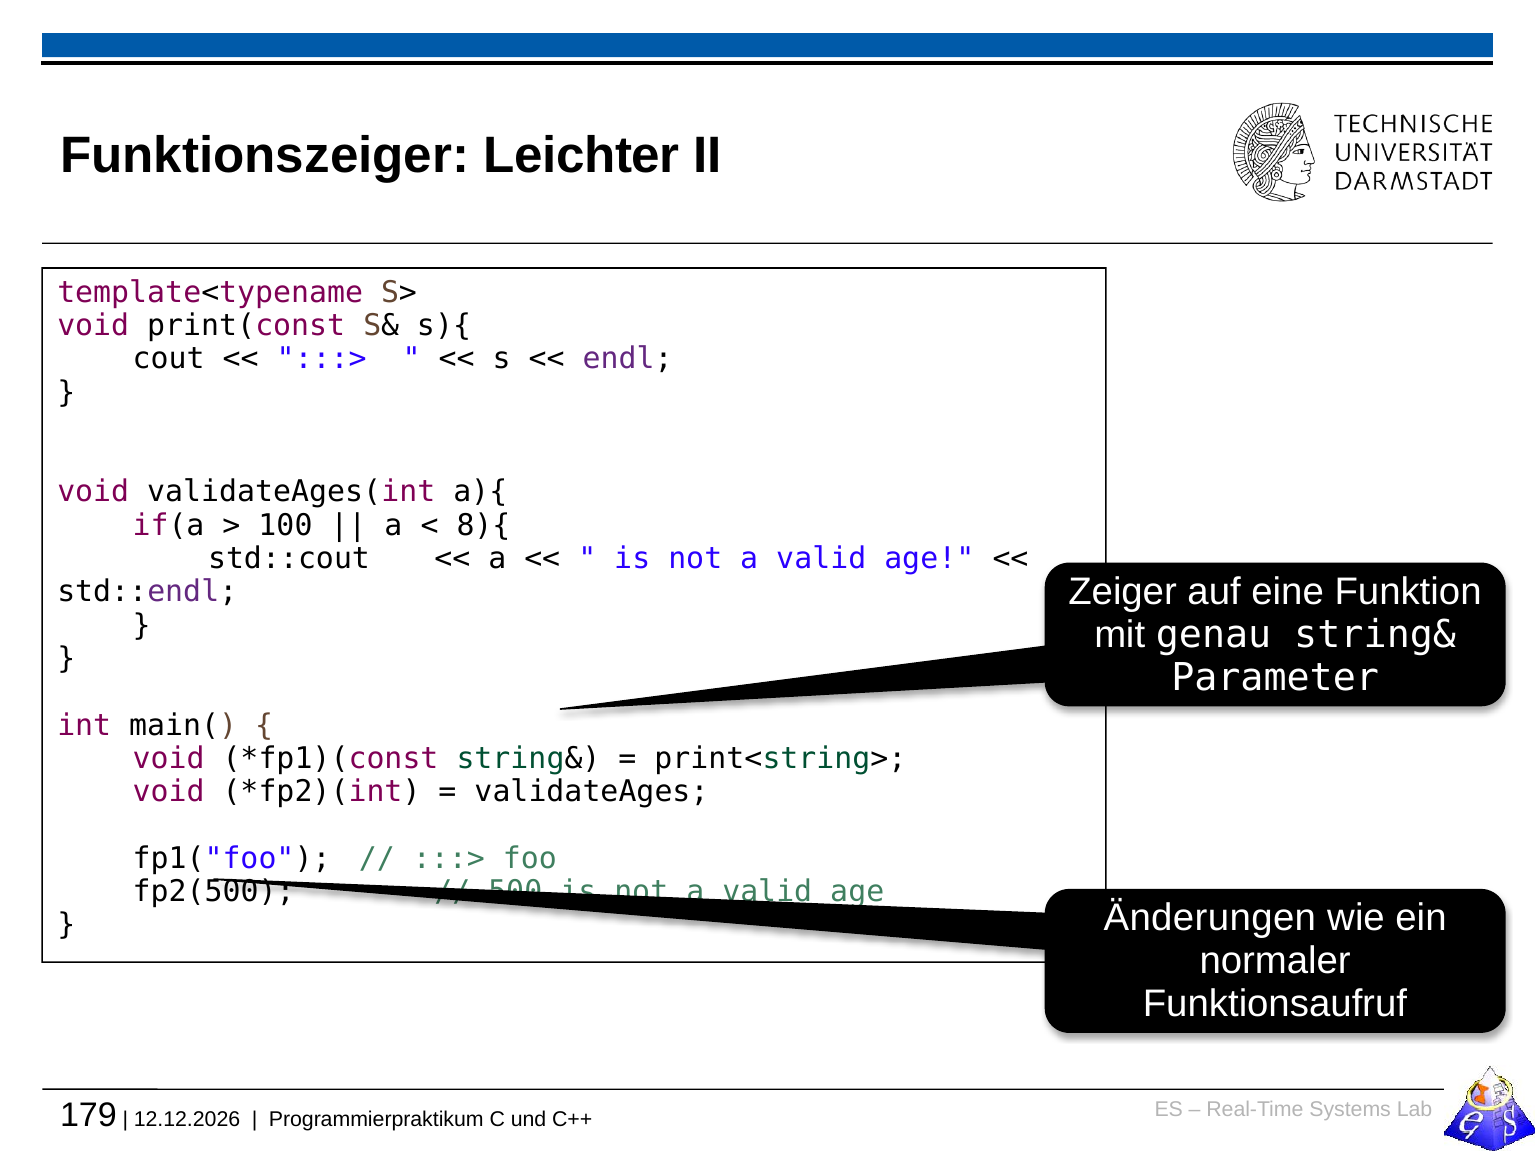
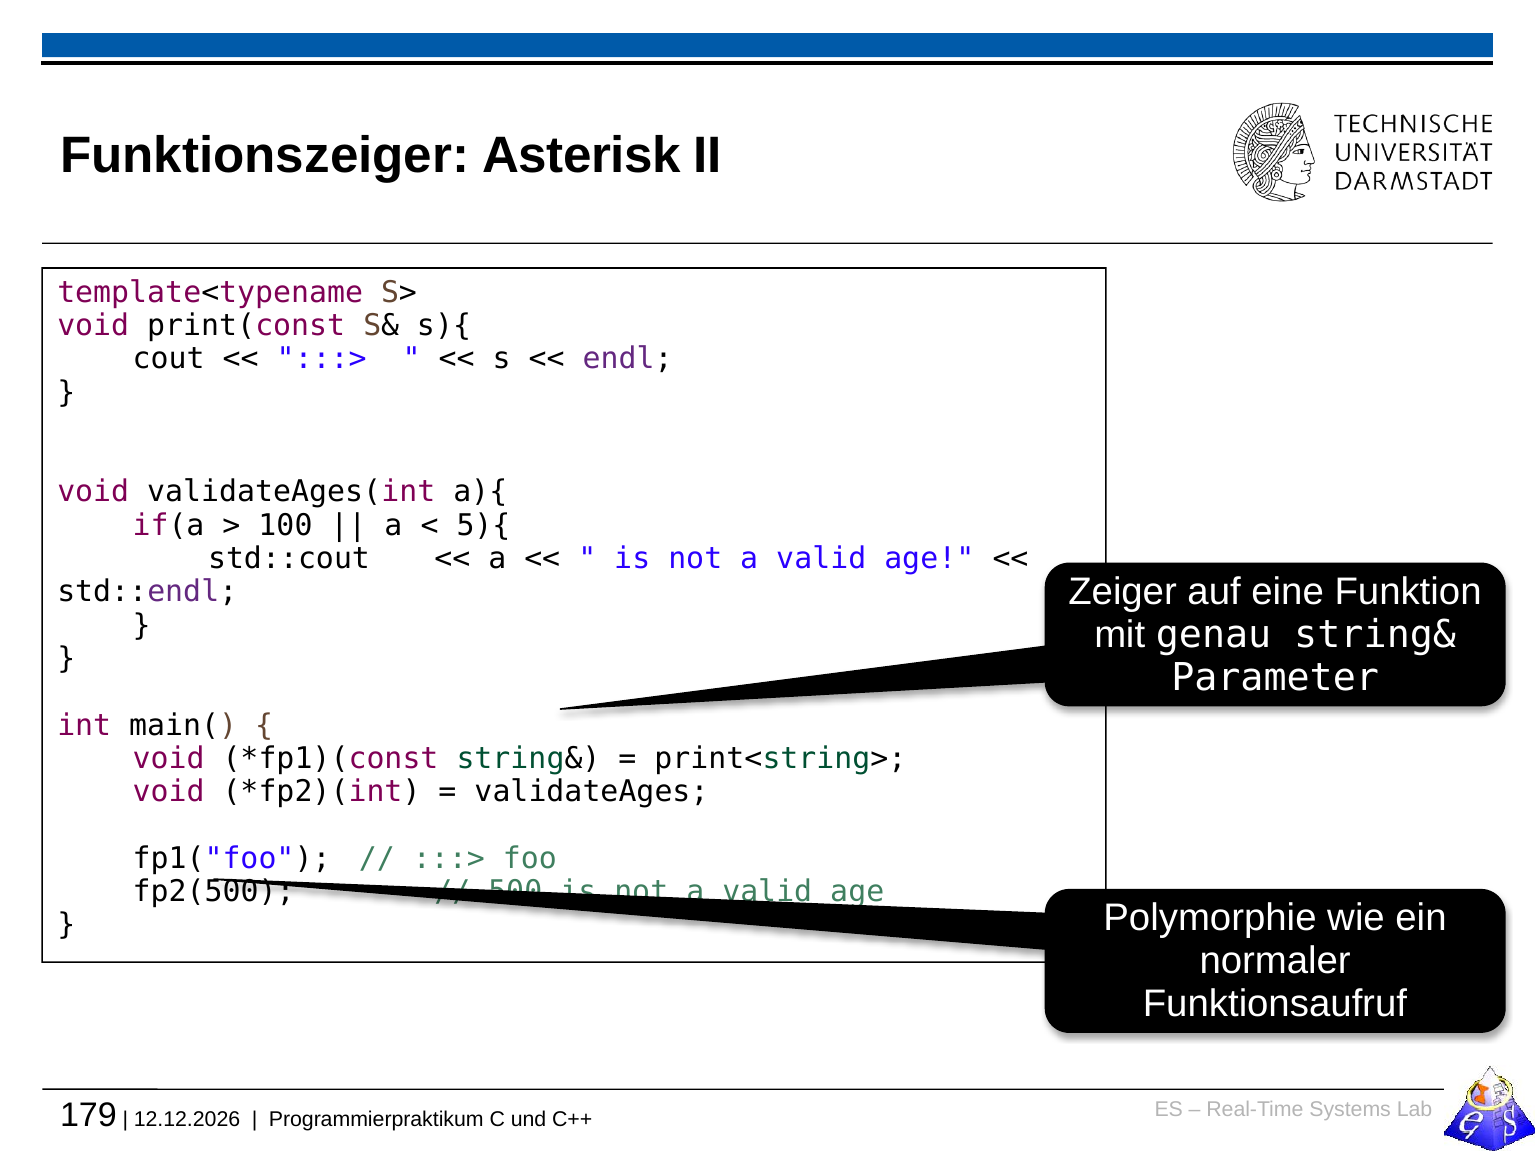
Leichter: Leichter -> Asterisk
8){: 8){ -> 5){
Änderungen: Änderungen -> Polymorphie
